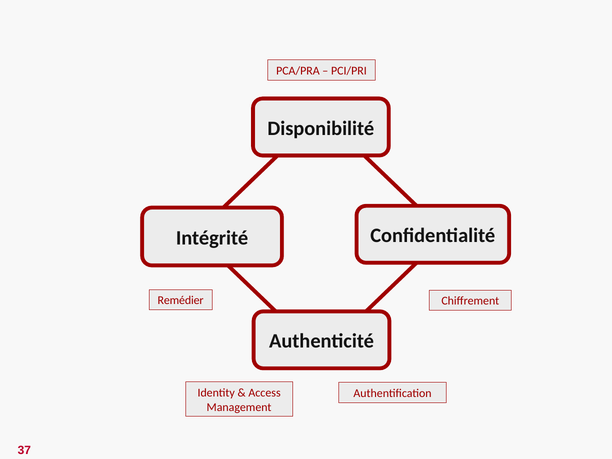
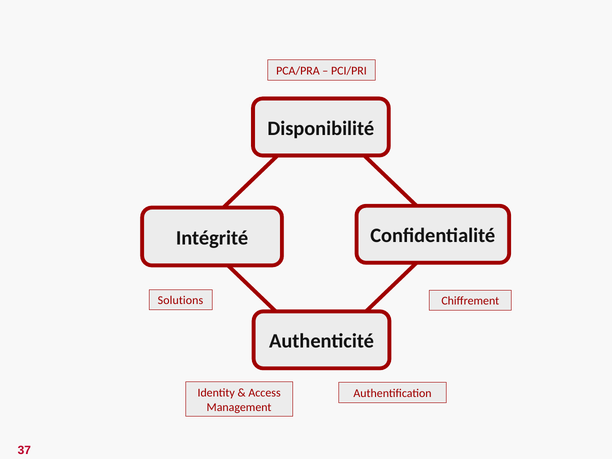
Remédier: Remédier -> Solutions
